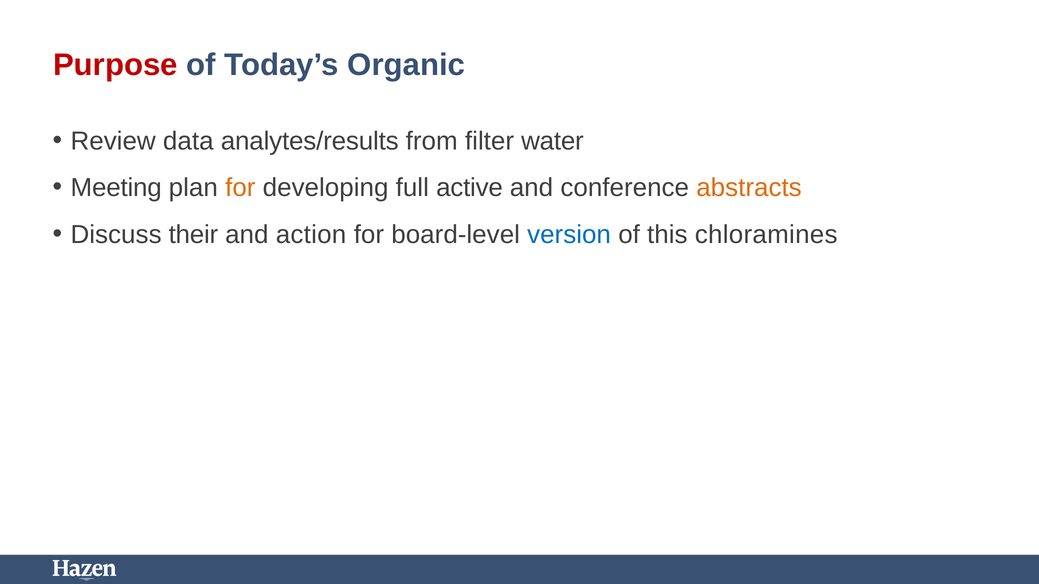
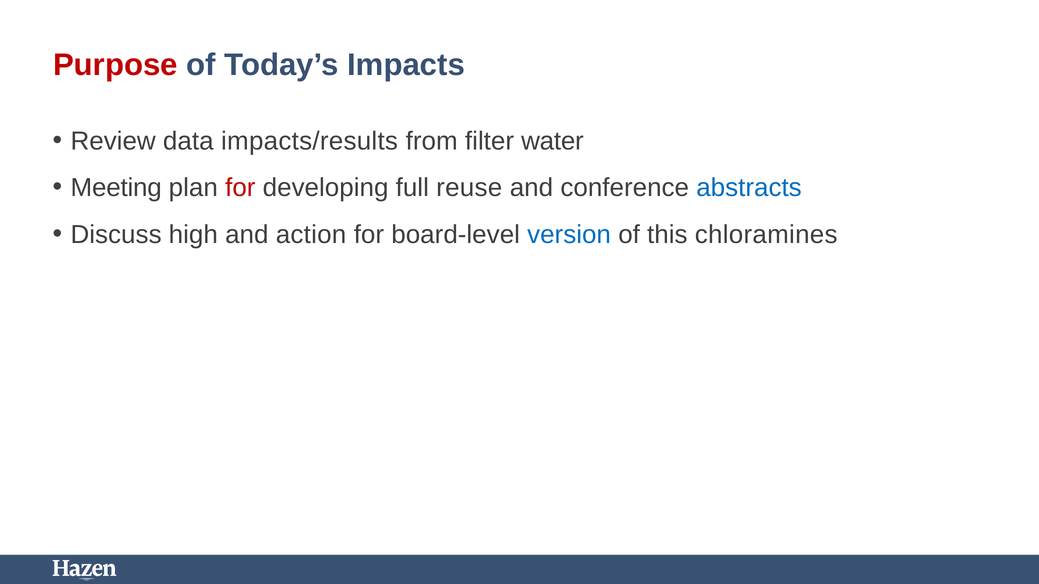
Organic: Organic -> Impacts
analytes/results: analytes/results -> impacts/results
for at (240, 188) colour: orange -> red
active: active -> reuse
abstracts colour: orange -> blue
their: their -> high
